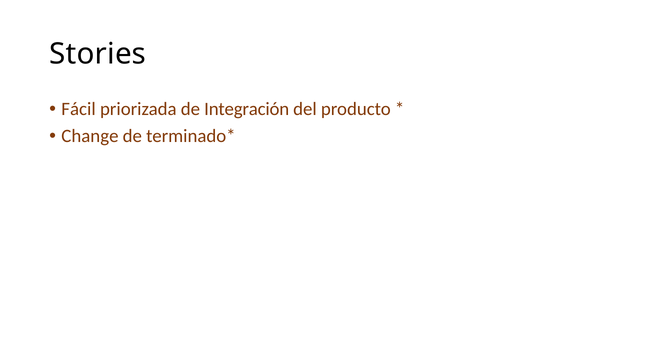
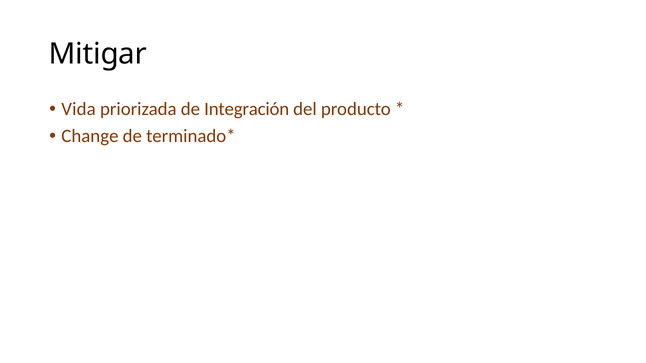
Stories: Stories -> Mitigar
Fácil: Fácil -> Vida
